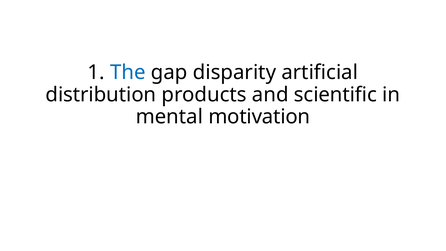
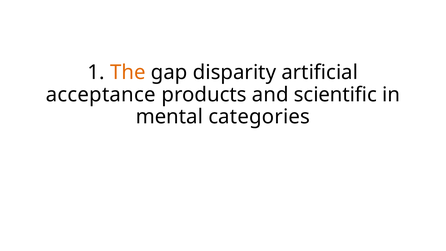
The colour: blue -> orange
distribution: distribution -> acceptance
motivation: motivation -> categories
